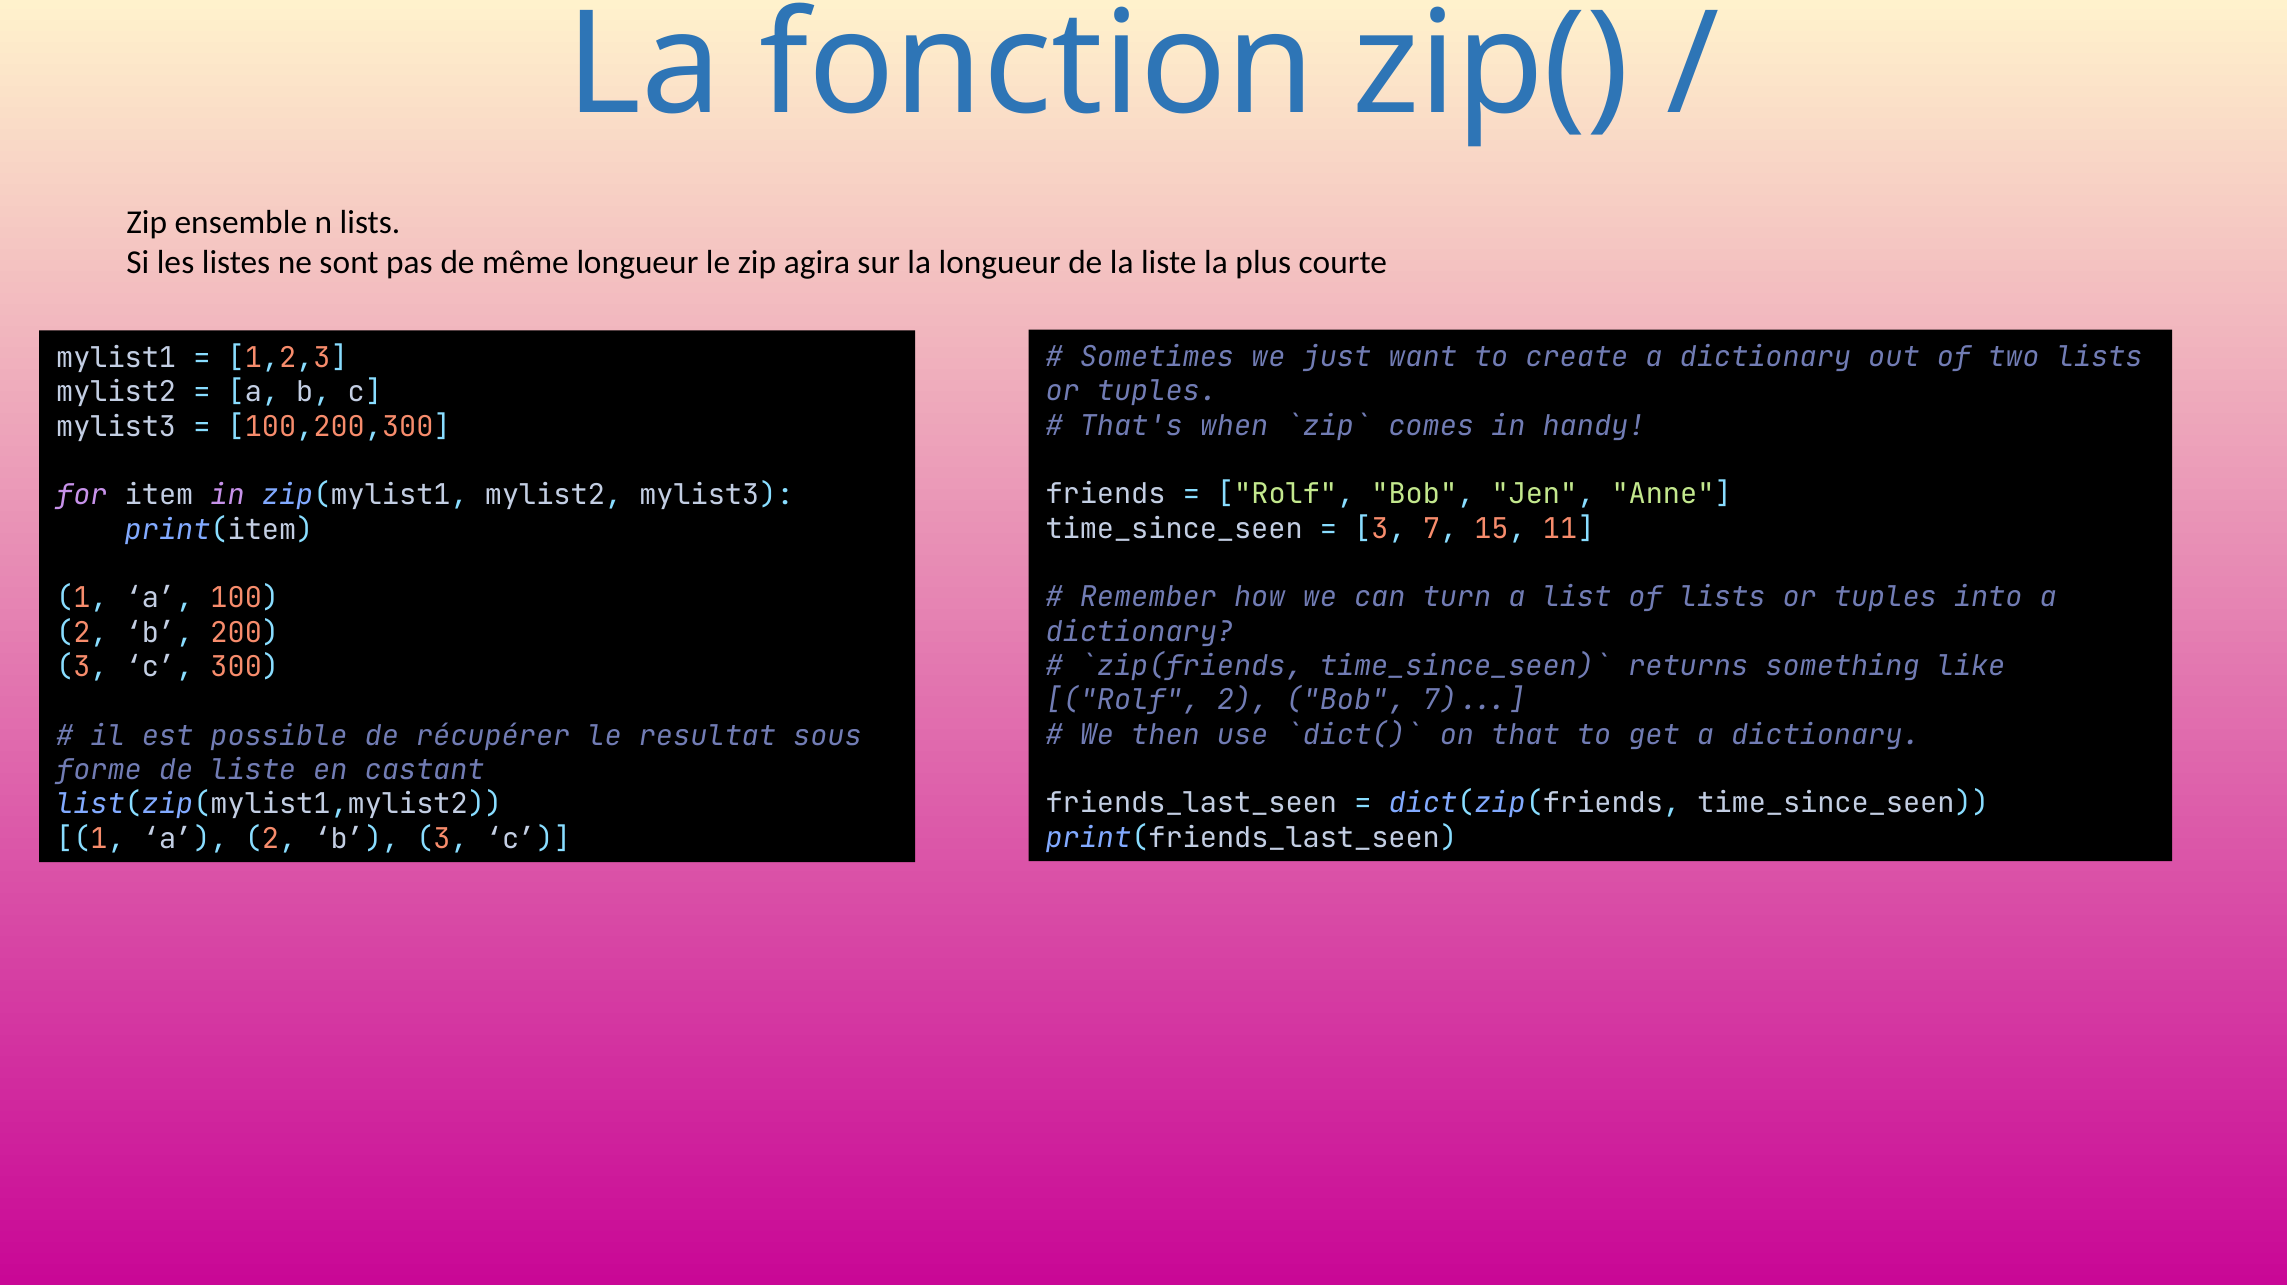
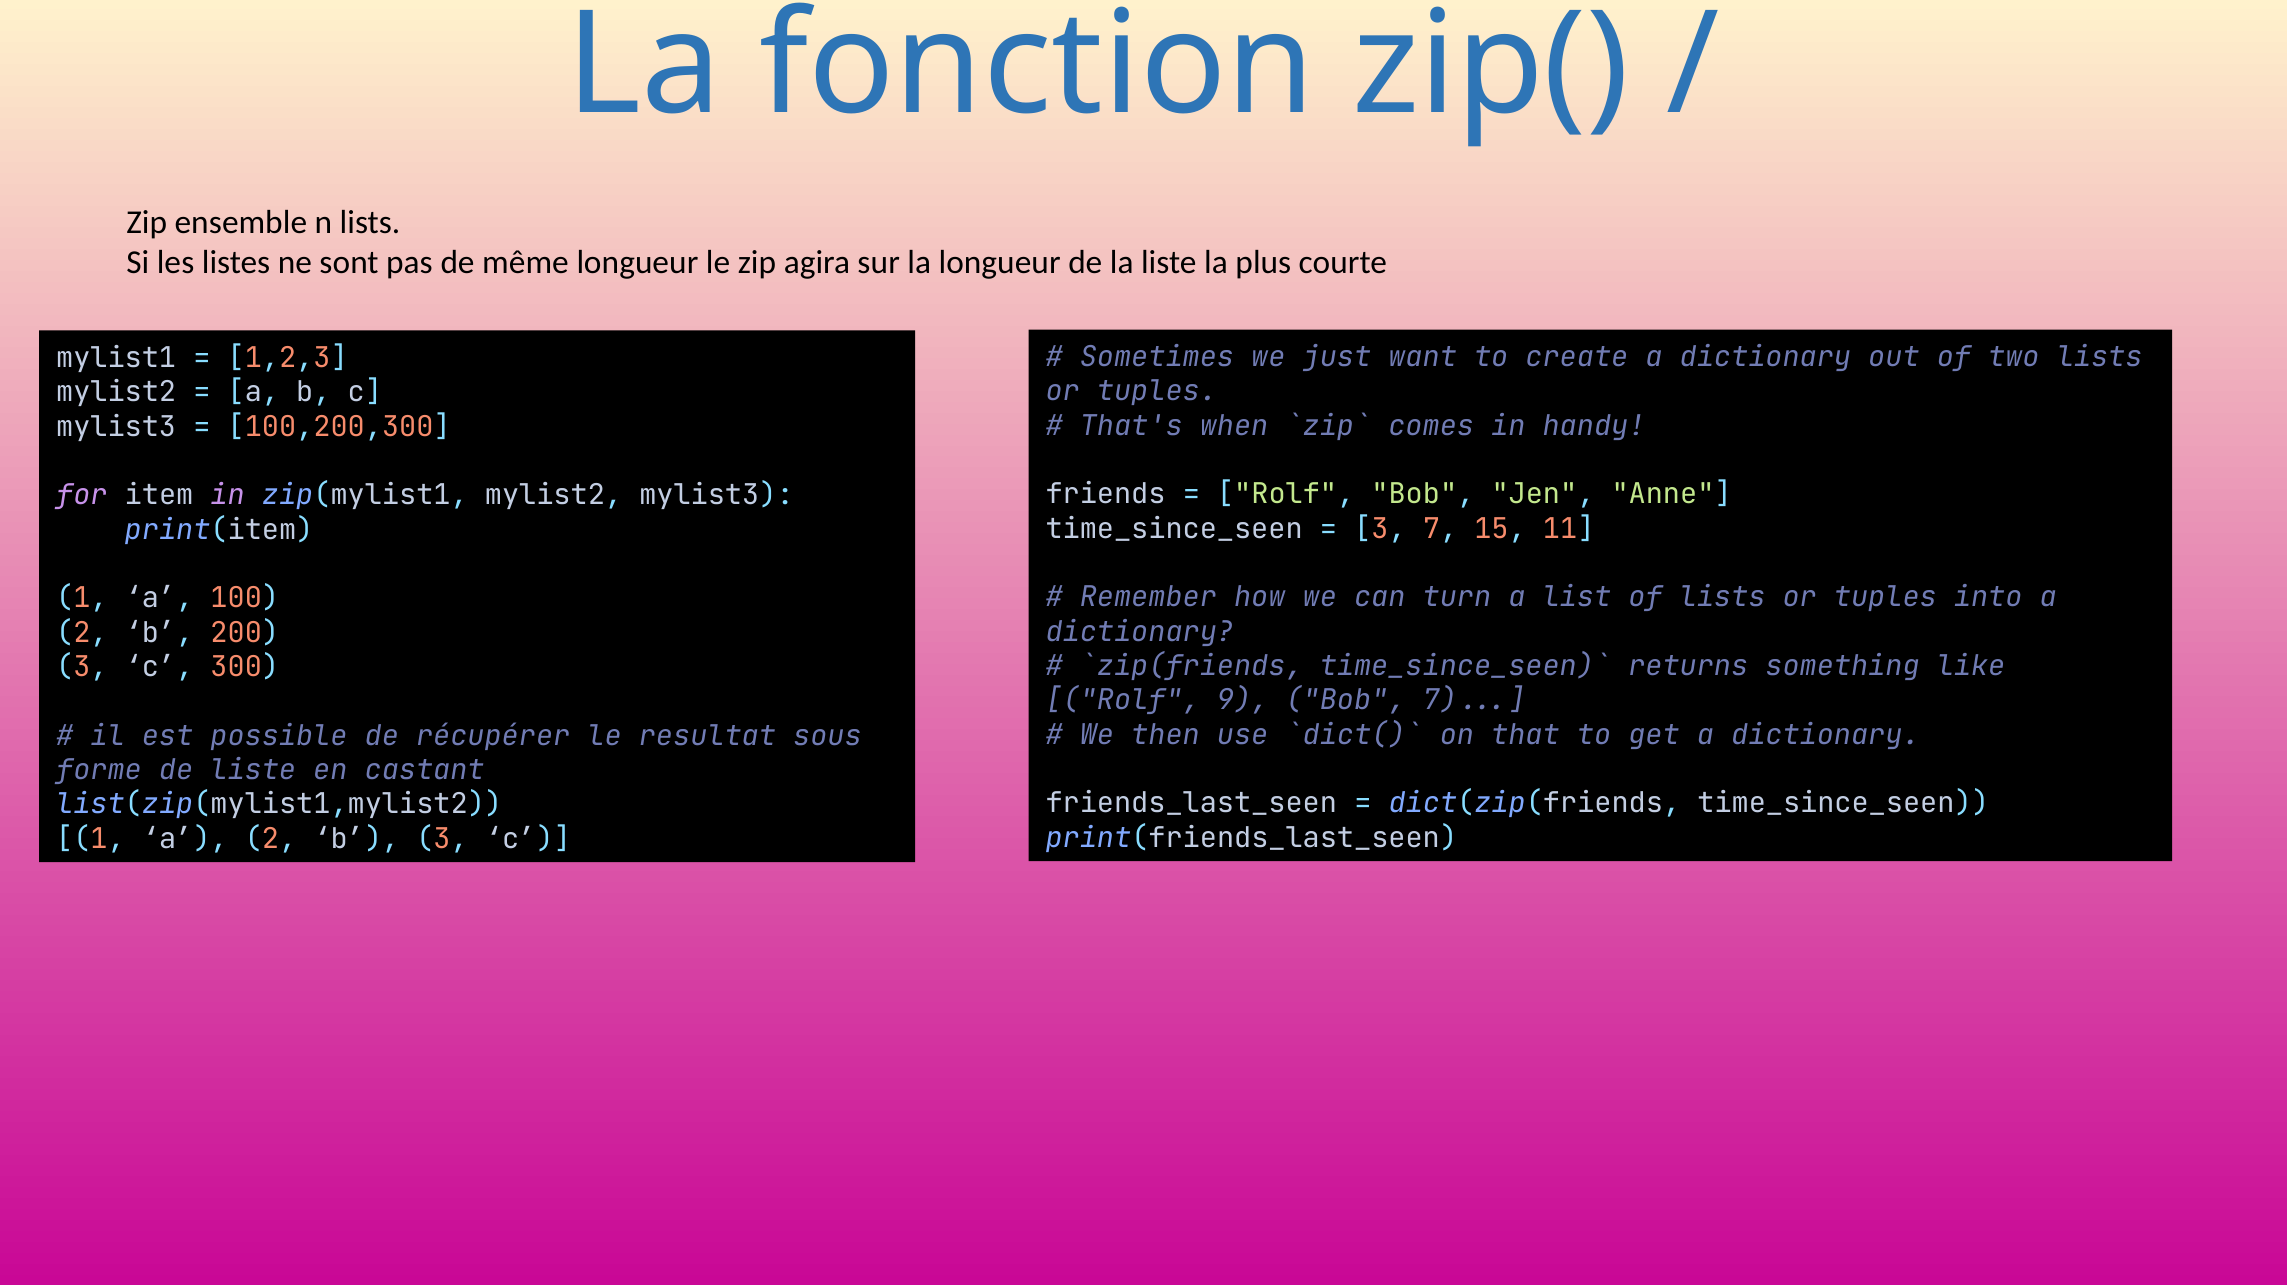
Rolf 2: 2 -> 9
